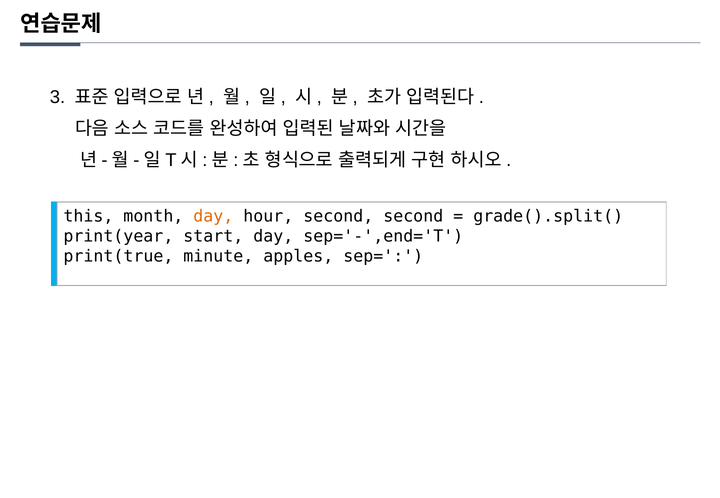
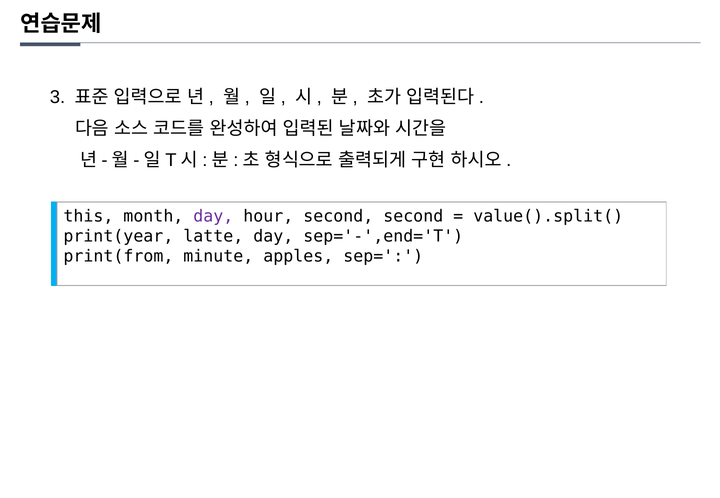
day at (213, 217) colour: orange -> purple
grade().split(: grade().split( -> value().split(
start: start -> latte
print(true: print(true -> print(from
